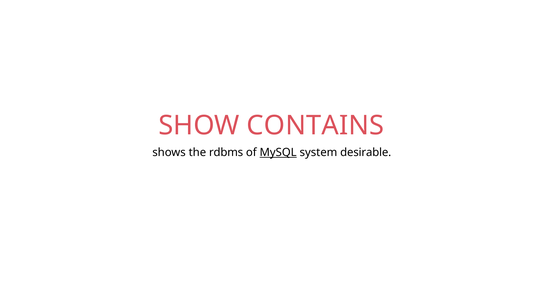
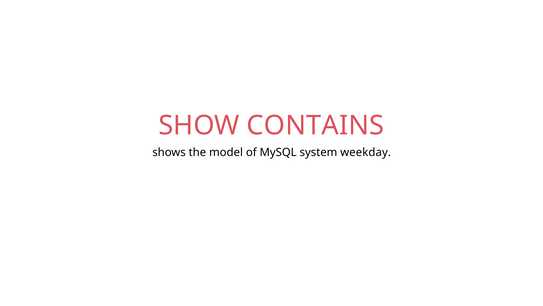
rdbms: rdbms -> model
MySQL underline: present -> none
desirable: desirable -> weekday
